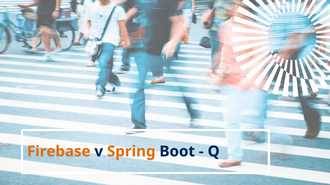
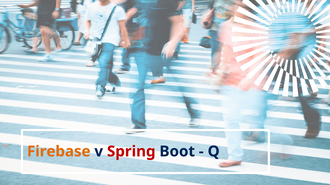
Spring colour: orange -> red
